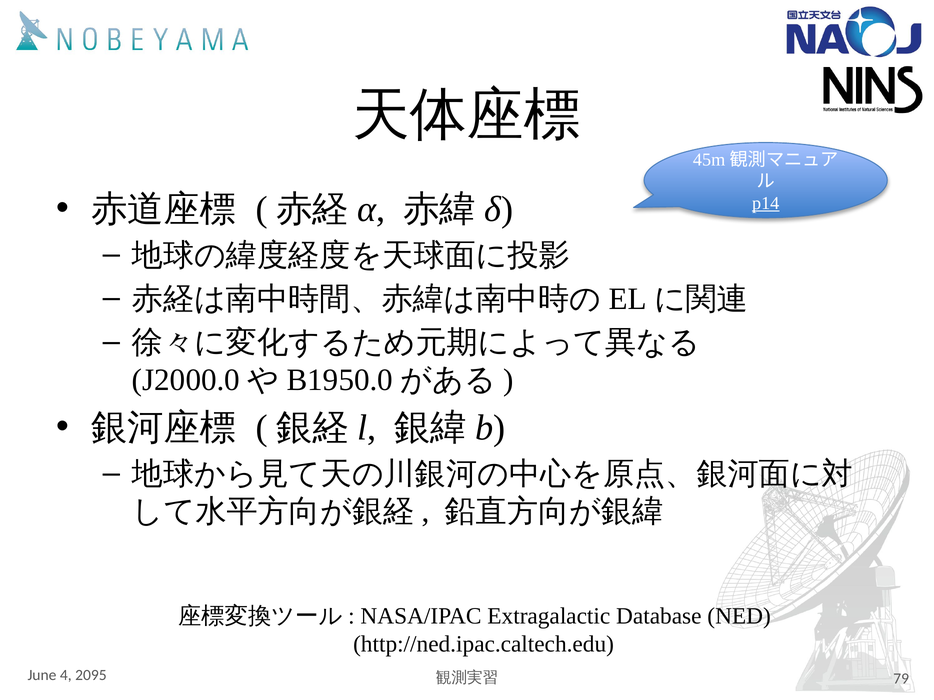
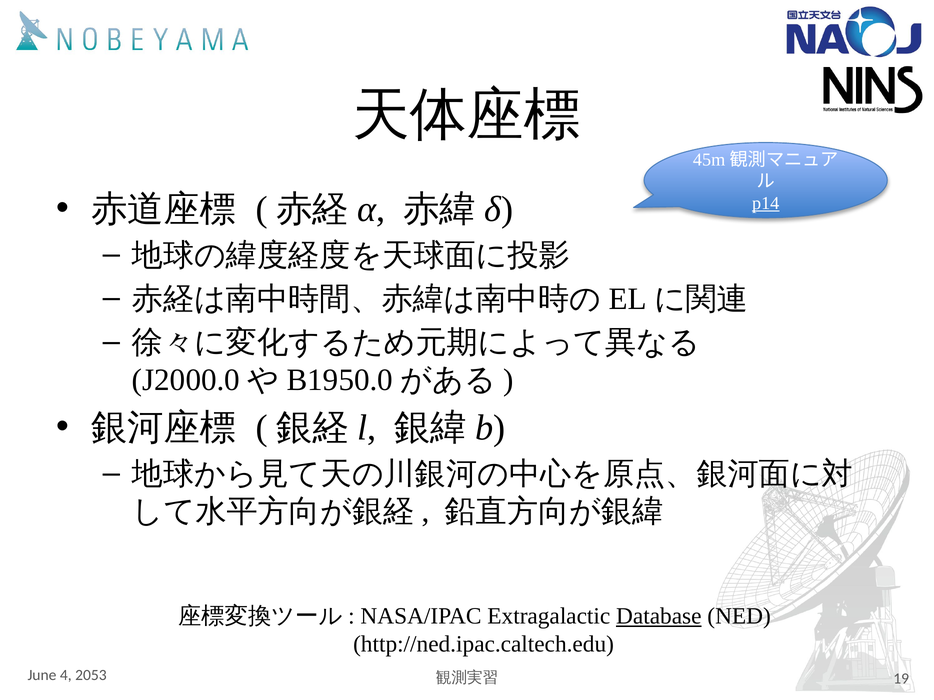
Database underline: none -> present
2095: 2095 -> 2053
79: 79 -> 19
